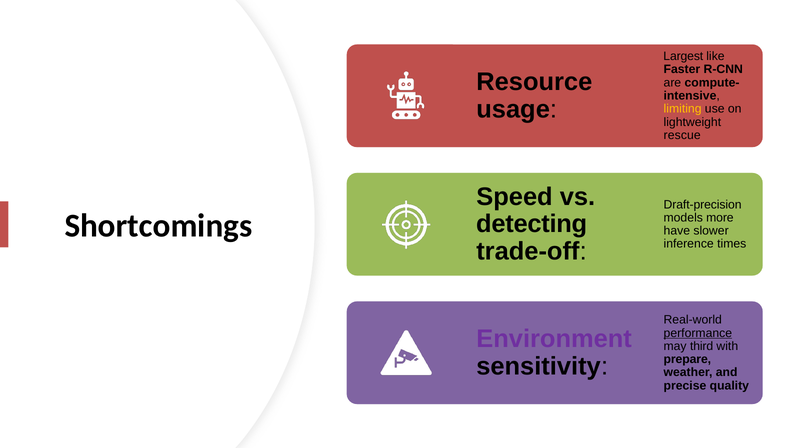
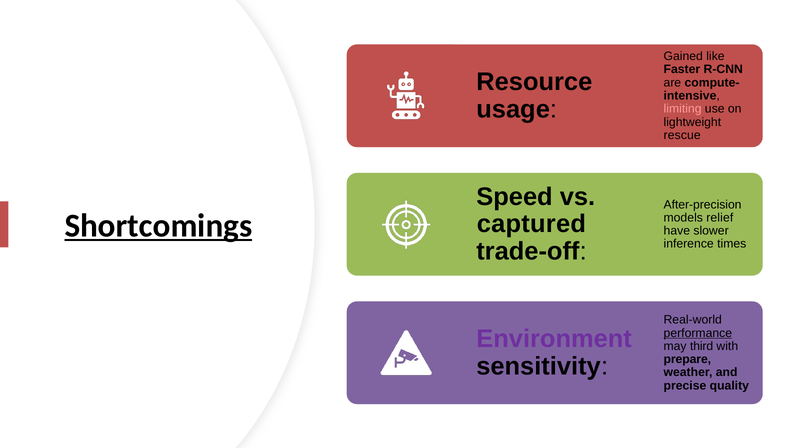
Largest: Largest -> Gained
limiting colour: yellow -> pink
Draft-precision: Draft-precision -> After-precision
more: more -> relief
detecting: detecting -> captured
Shortcomings underline: none -> present
